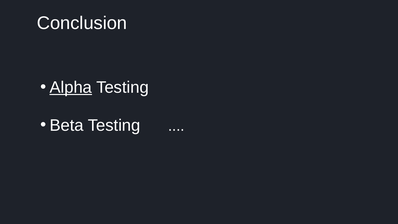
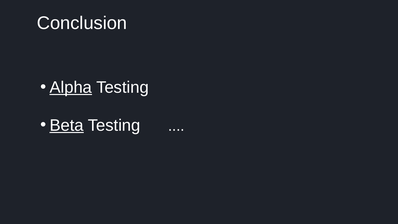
Beta underline: none -> present
